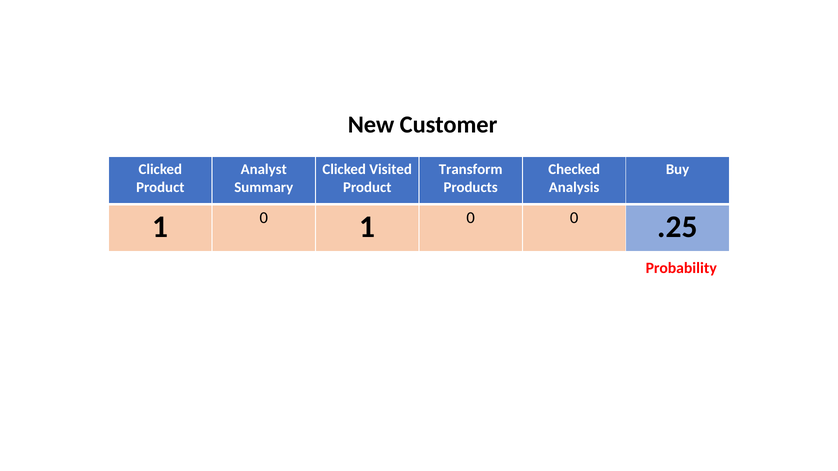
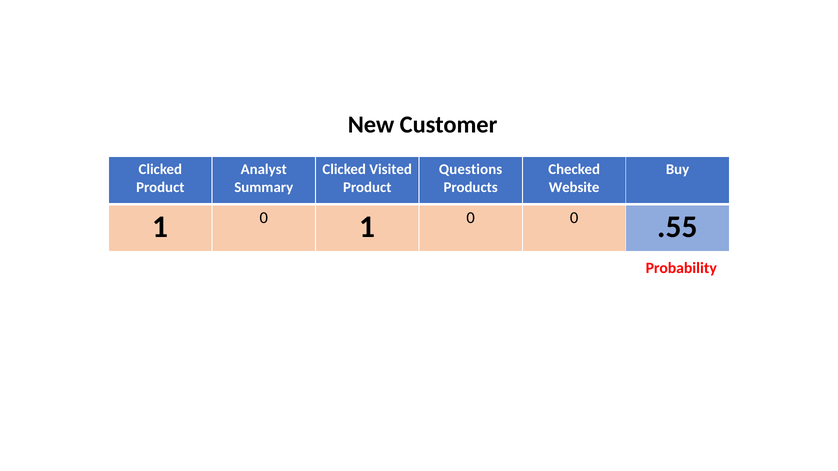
Transform: Transform -> Questions
Analysis: Analysis -> Website
.25: .25 -> .55
